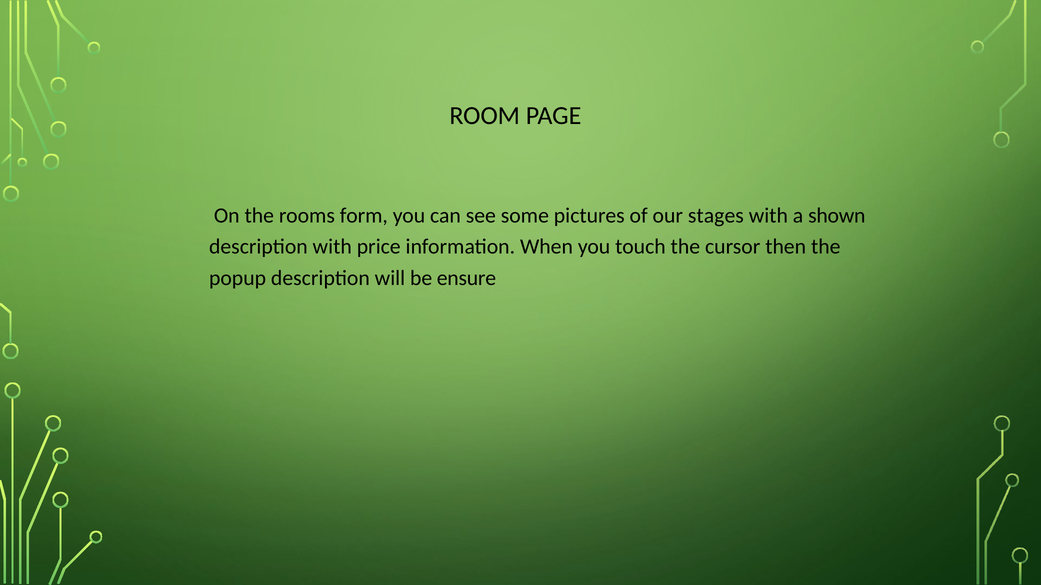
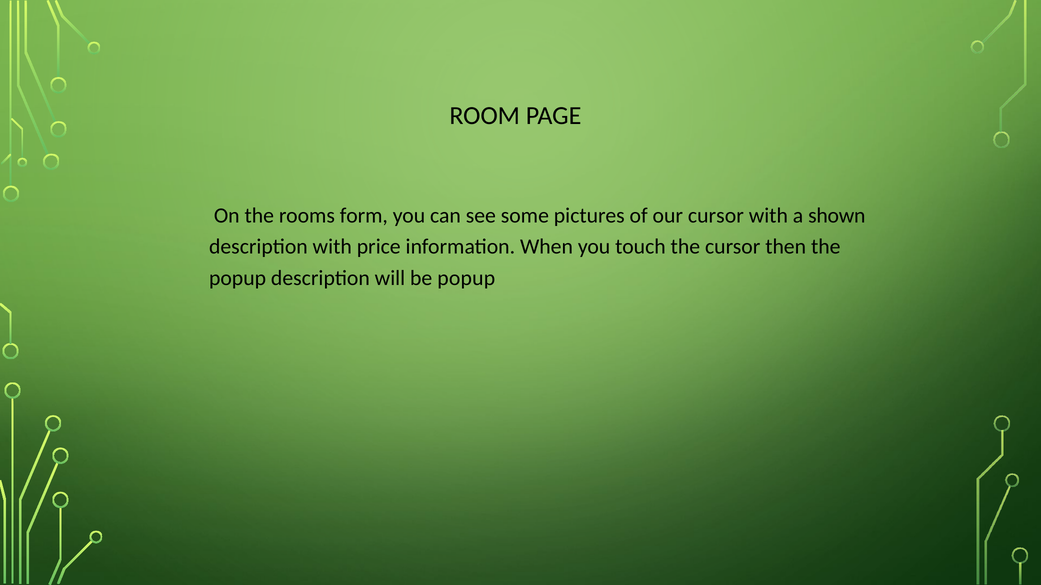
our stages: stages -> cursor
be ensure: ensure -> popup
